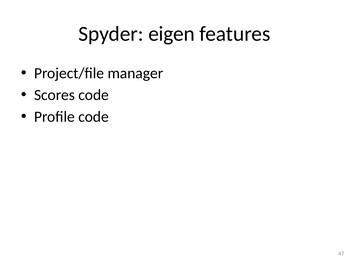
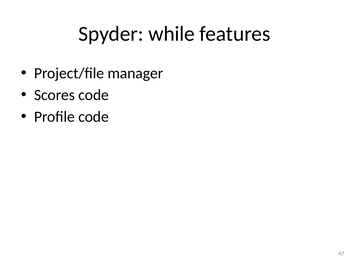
eigen: eigen -> while
